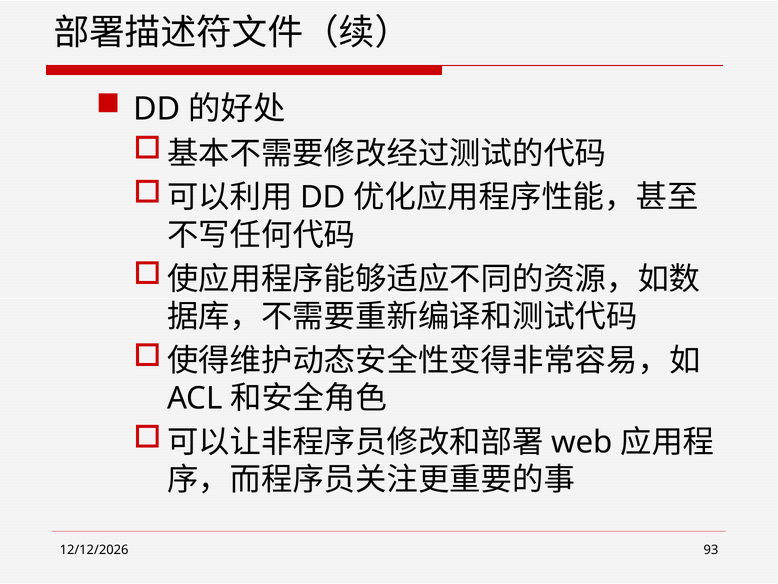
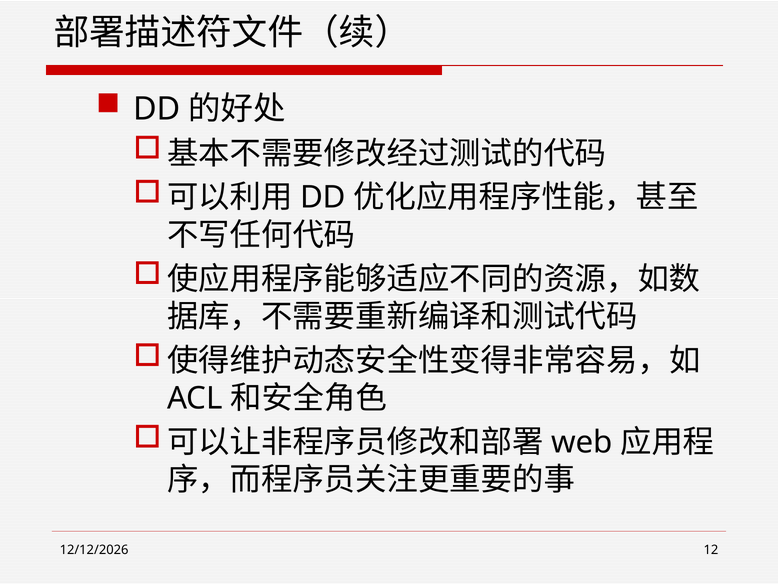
93: 93 -> 12
